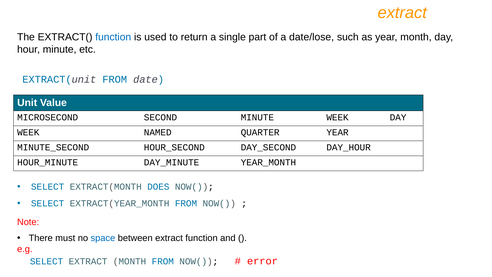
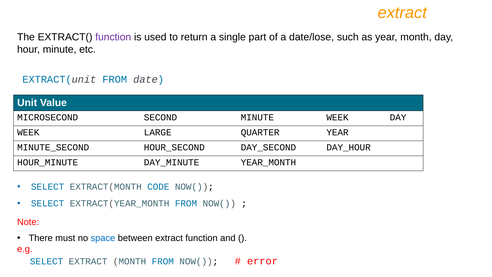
function at (113, 37) colour: blue -> purple
NAMED: NAMED -> LARGE
DOES: DOES -> CODE
